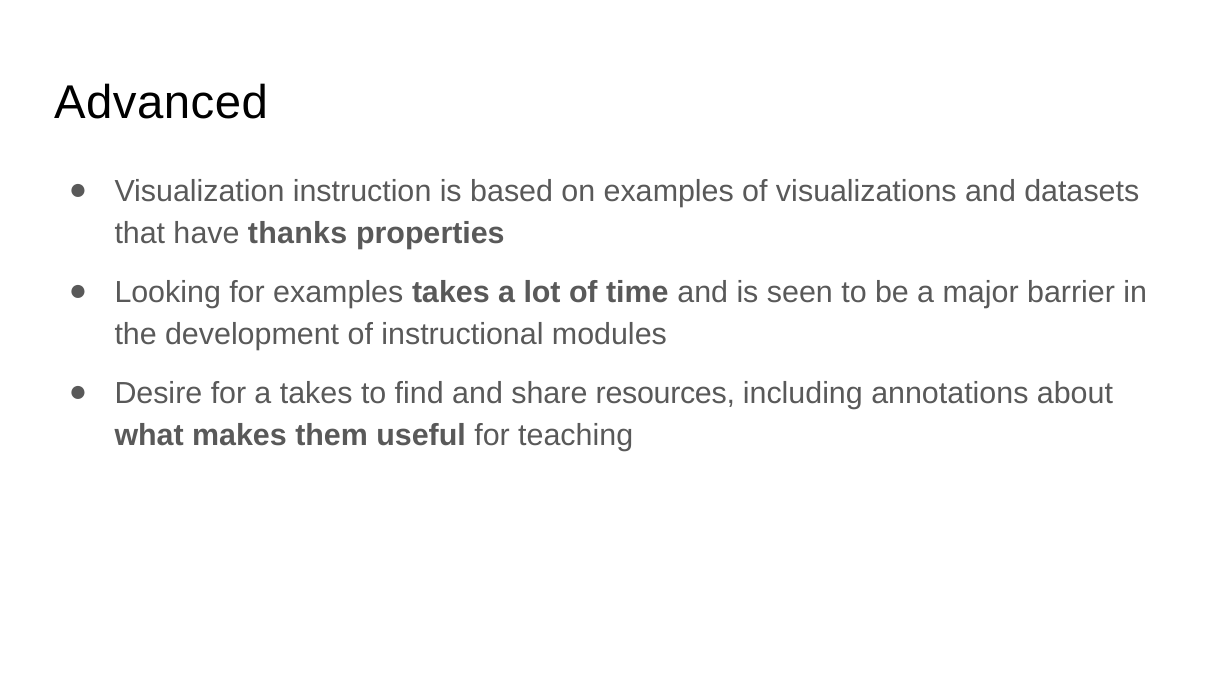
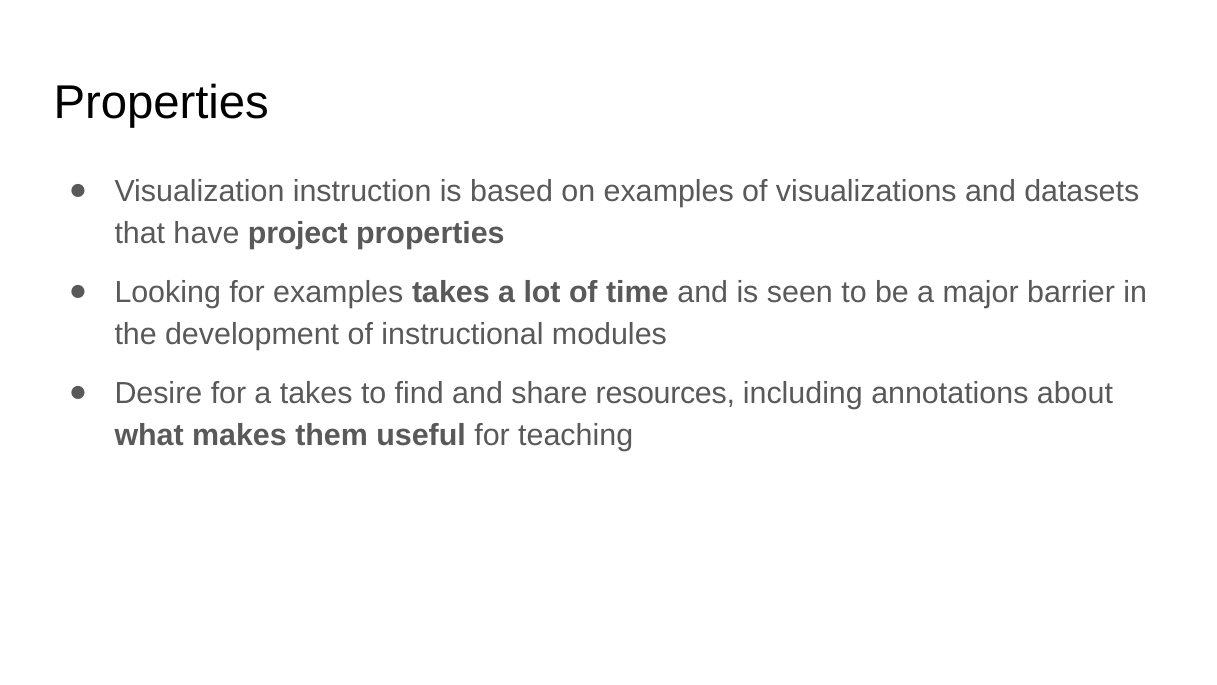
Advanced at (161, 103): Advanced -> Properties
thanks: thanks -> project
